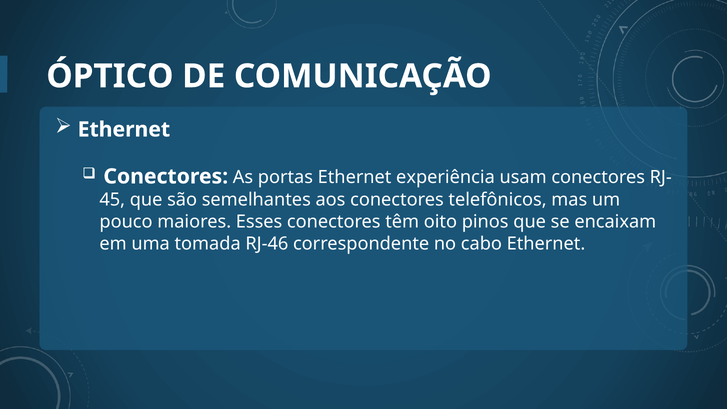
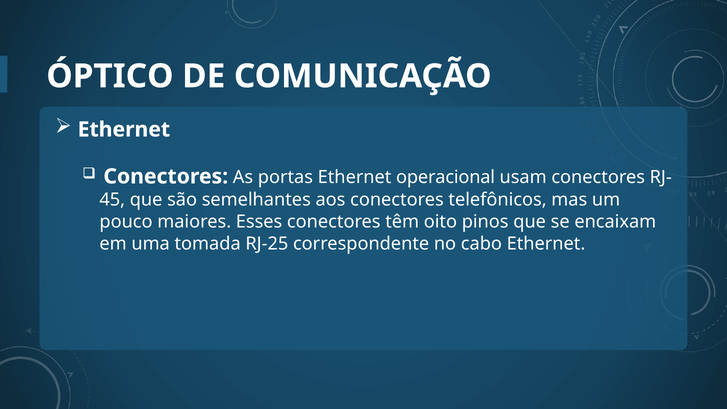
experiência: experiência -> operacional
RJ-46: RJ-46 -> RJ-25
